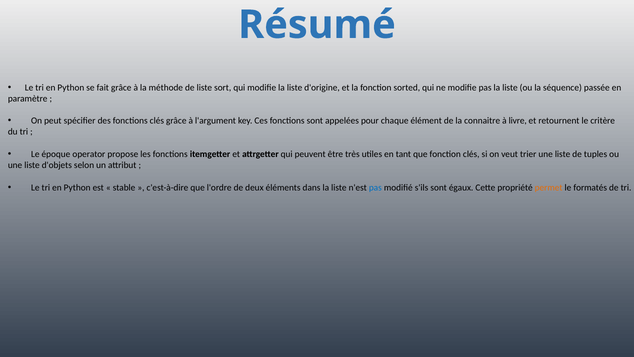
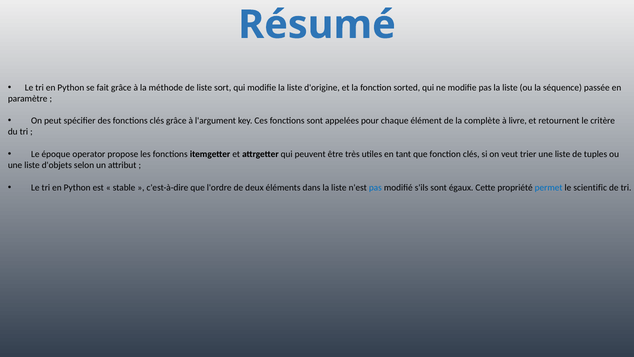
connaitre: connaitre -> complète
permet colour: orange -> blue
formatés: formatés -> scientific
